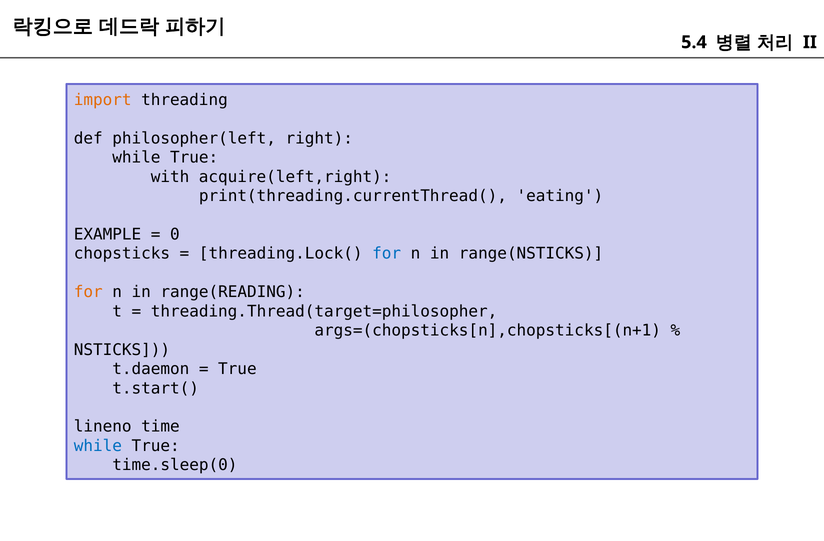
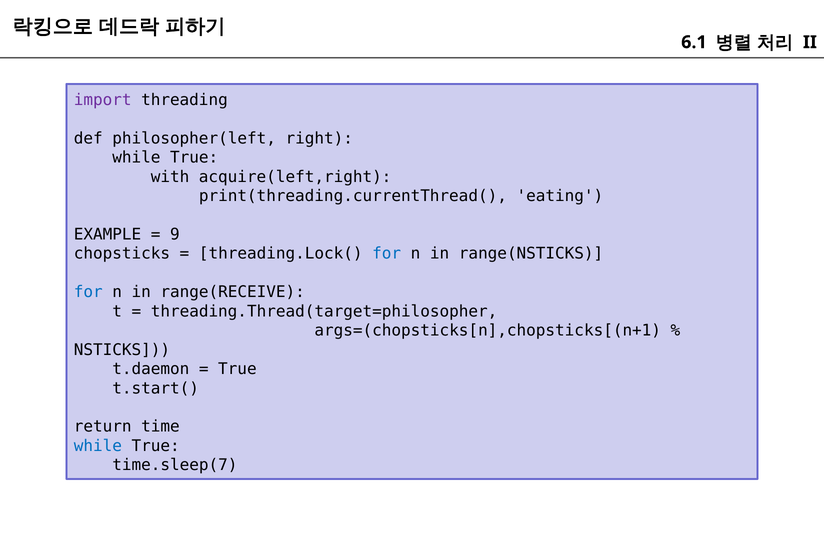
5.4: 5.4 -> 6.1
import colour: orange -> purple
0: 0 -> 9
for at (88, 292) colour: orange -> blue
range(READING: range(READING -> range(RECEIVE
lineno: lineno -> return
time.sleep(0: time.sleep(0 -> time.sleep(7
